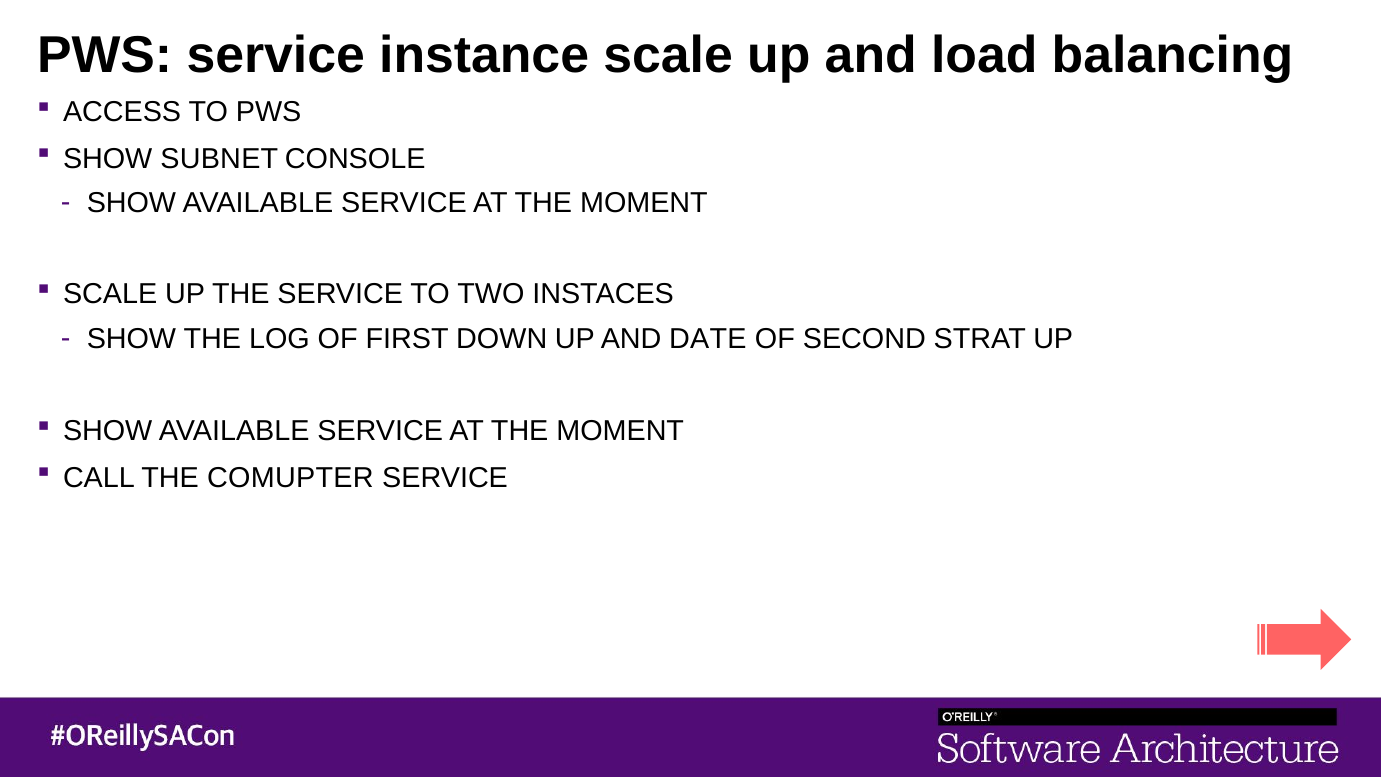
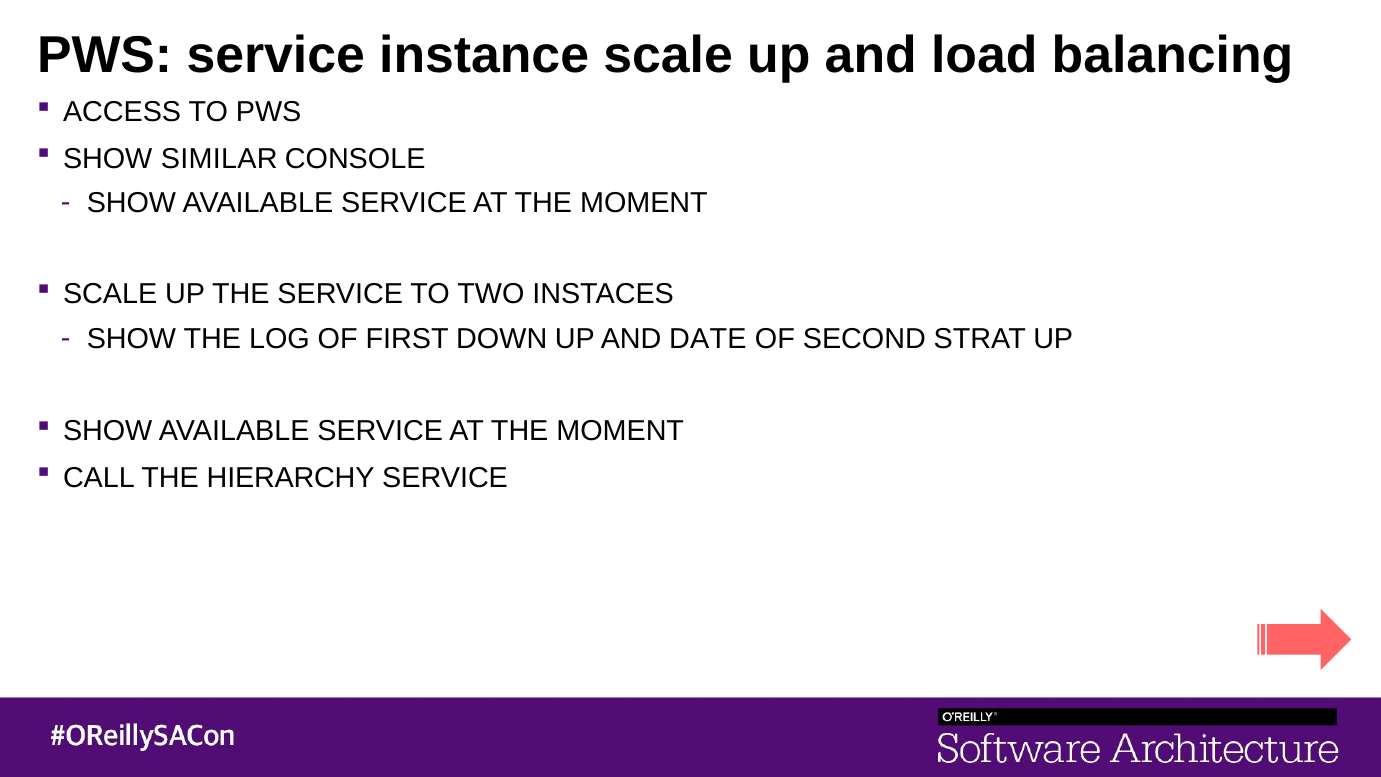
SUBNET: SUBNET -> SIMILAR
COMUPTER: COMUPTER -> HIERARCHY
